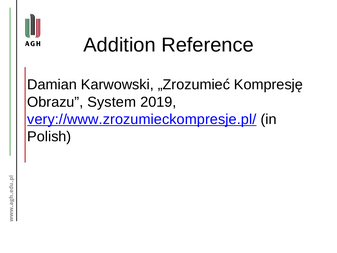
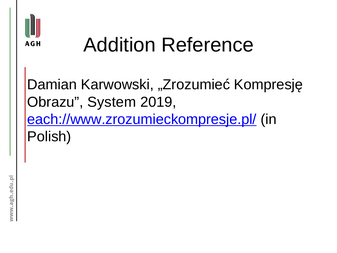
very://www.zrozumieckompresje.pl/: very://www.zrozumieckompresje.pl/ -> each://www.zrozumieckompresje.pl/
